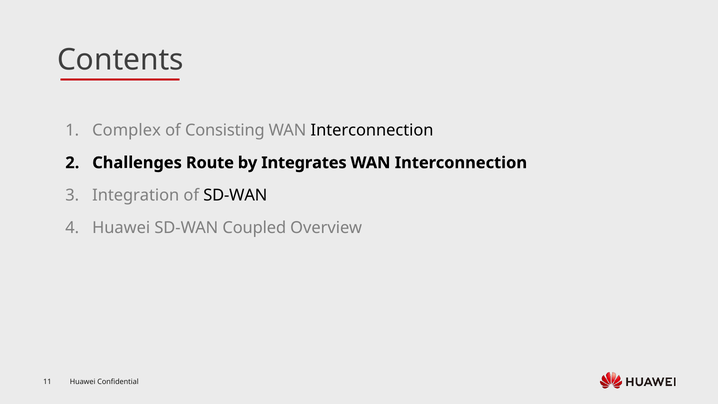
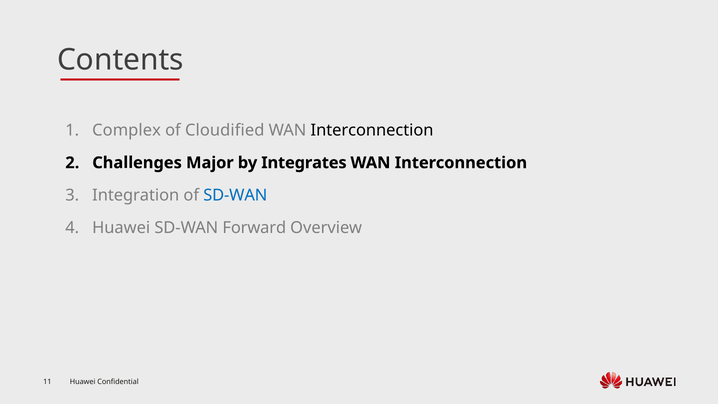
Consisting: Consisting -> Cloudified
Route: Route -> Major
SD-WAN at (235, 195) colour: black -> blue
Coupled: Coupled -> Forward
